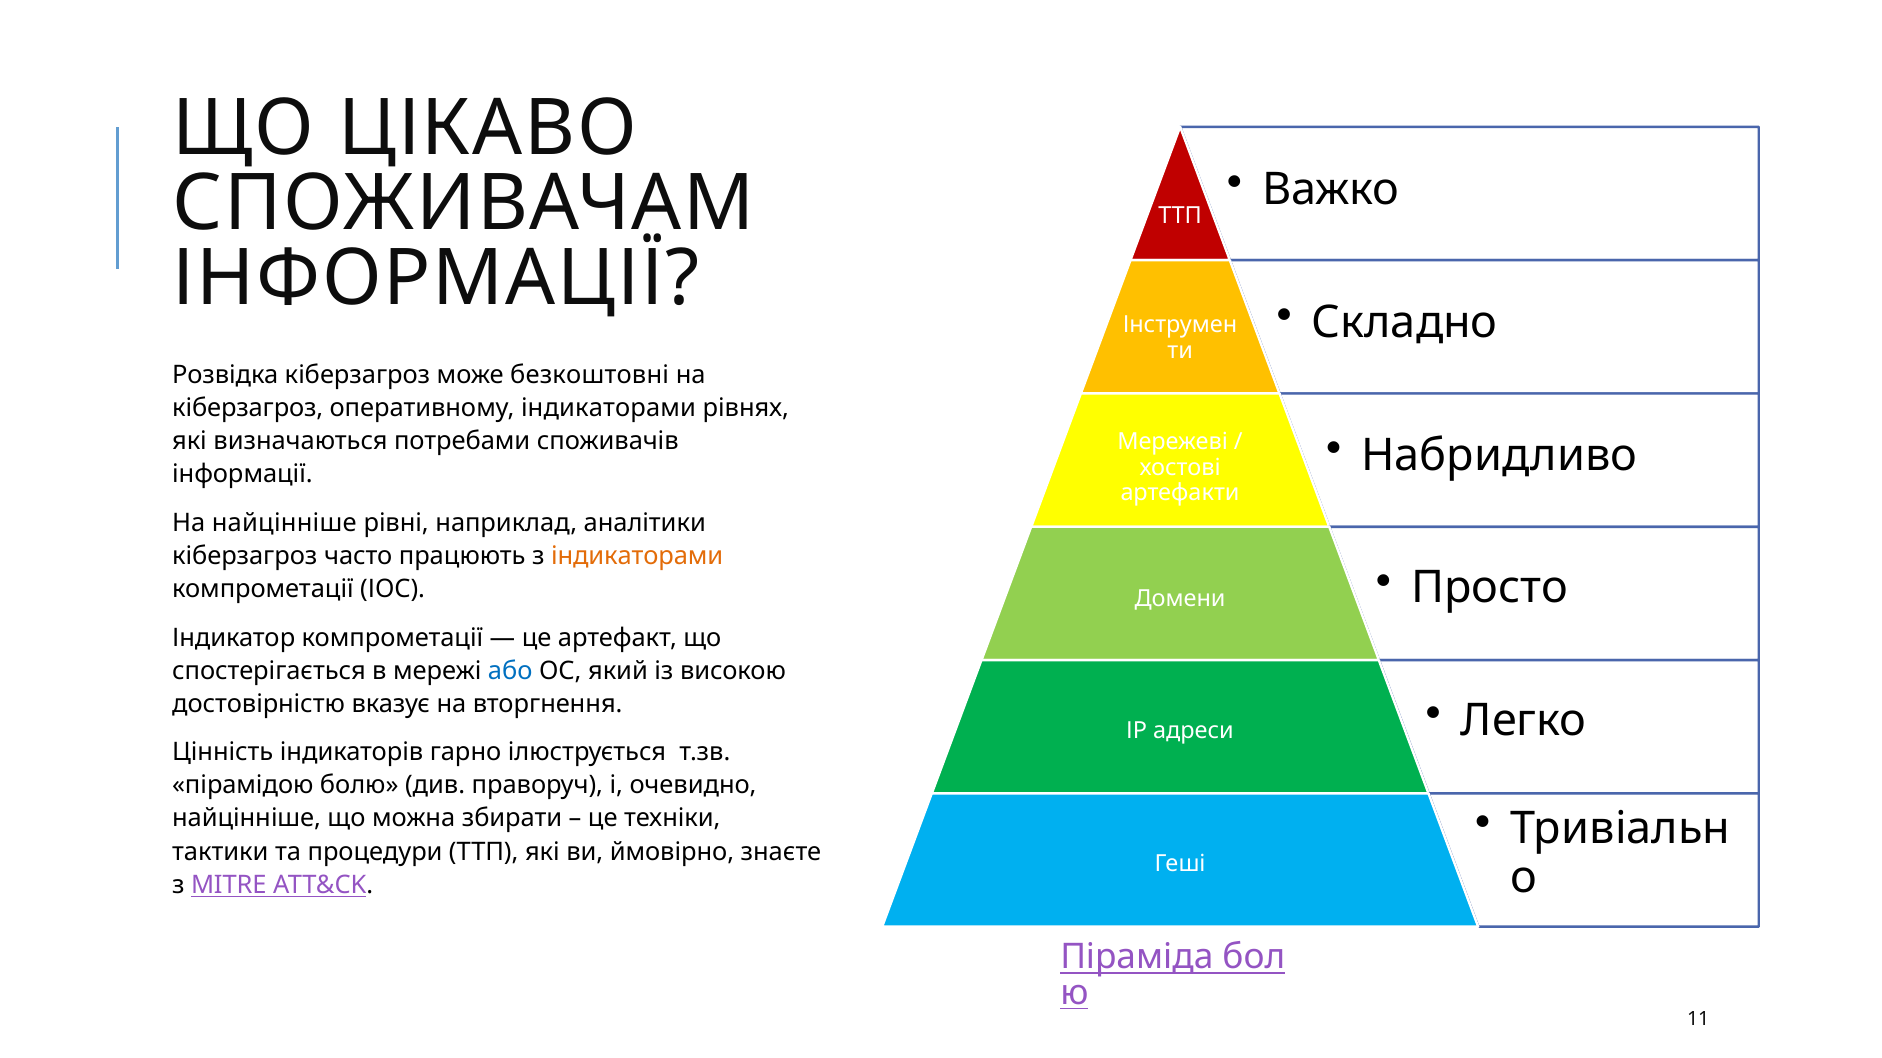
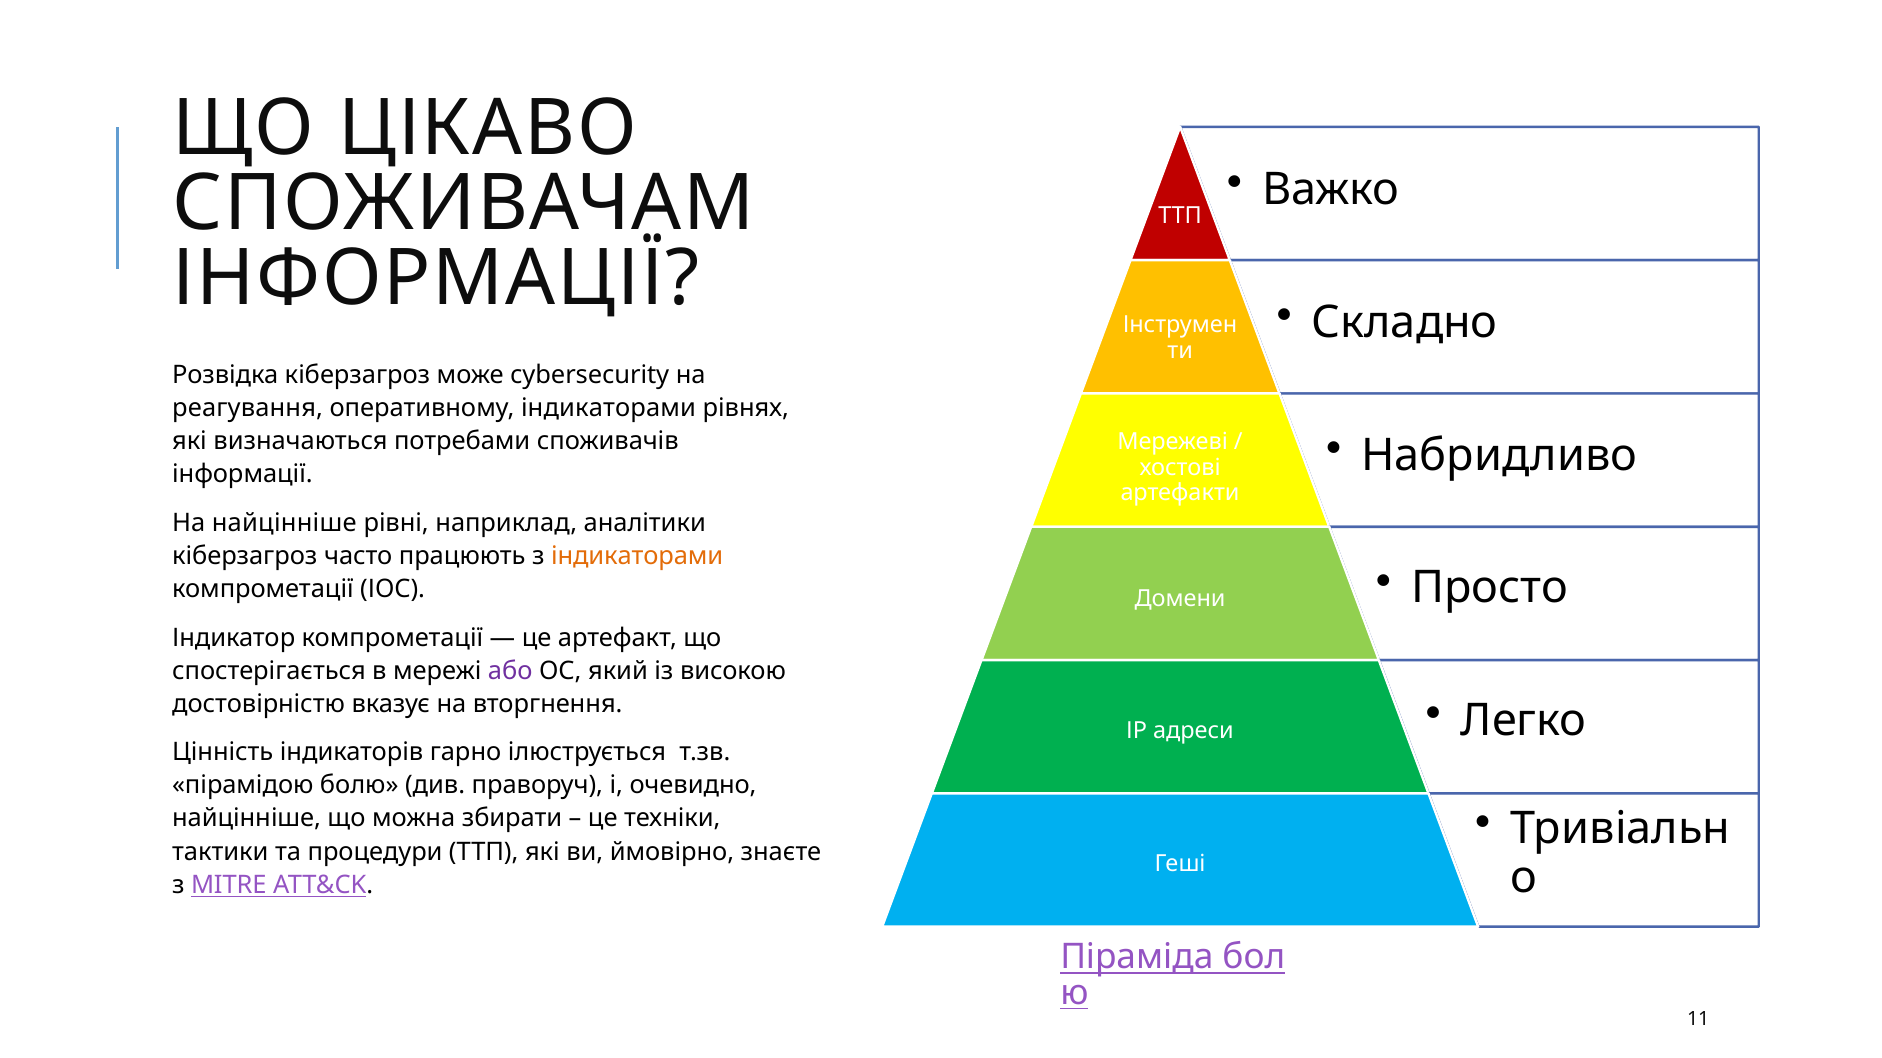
безкоштовні: безкоштовні -> cybersecurity
кіберзагроз at (248, 408): кіберзагроз -> реагування
або colour: blue -> purple
